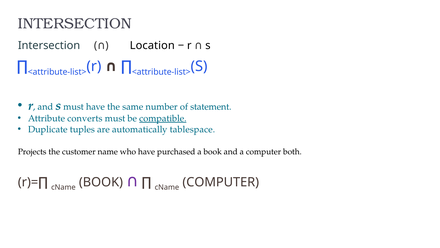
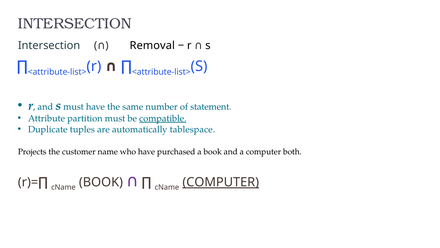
Location: Location -> Removal
converts: converts -> partition
COMPUTER at (221, 182) underline: none -> present
